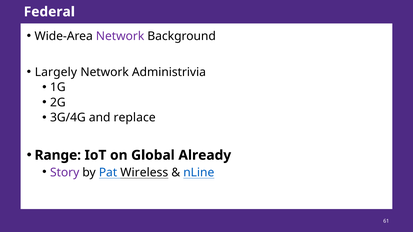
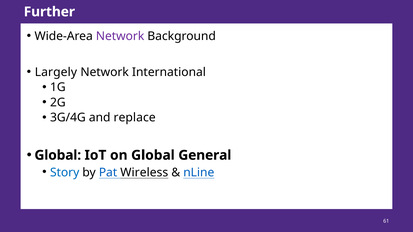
Federal: Federal -> Further
Administrivia: Administrivia -> International
Range at (58, 155): Range -> Global
Already: Already -> General
Story colour: purple -> blue
